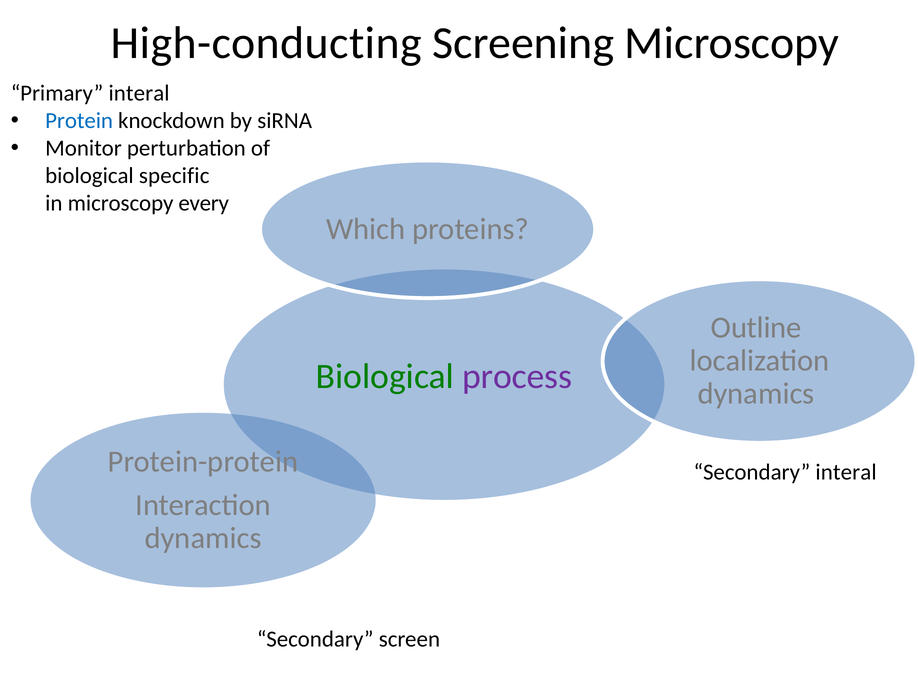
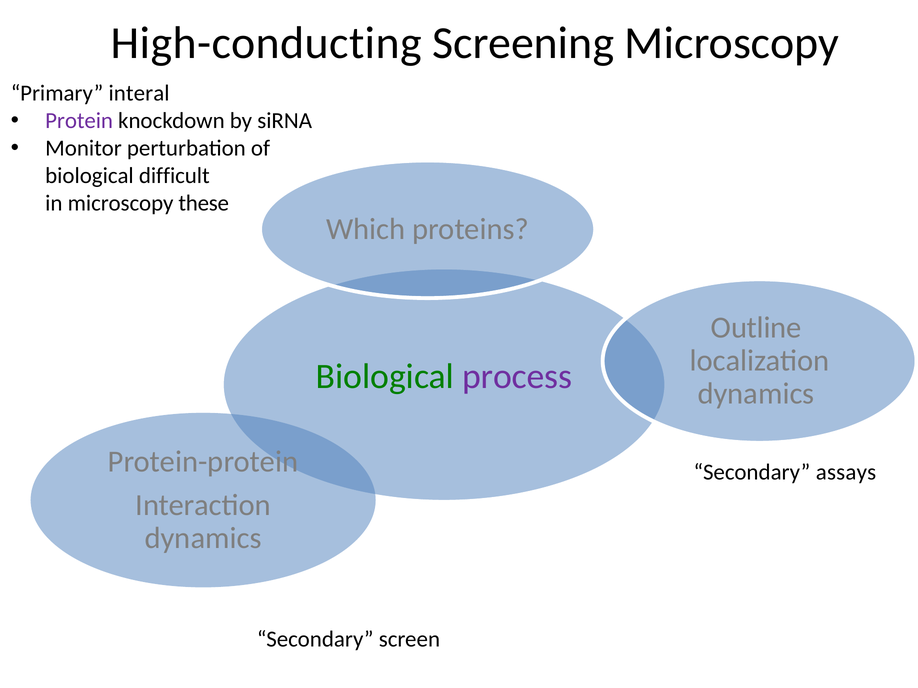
Protein colour: blue -> purple
specific: specific -> difficult
every: every -> these
Secondary interal: interal -> assays
